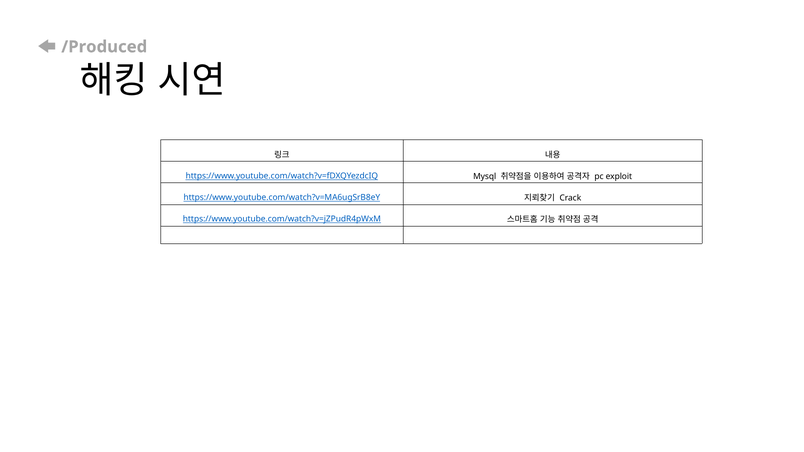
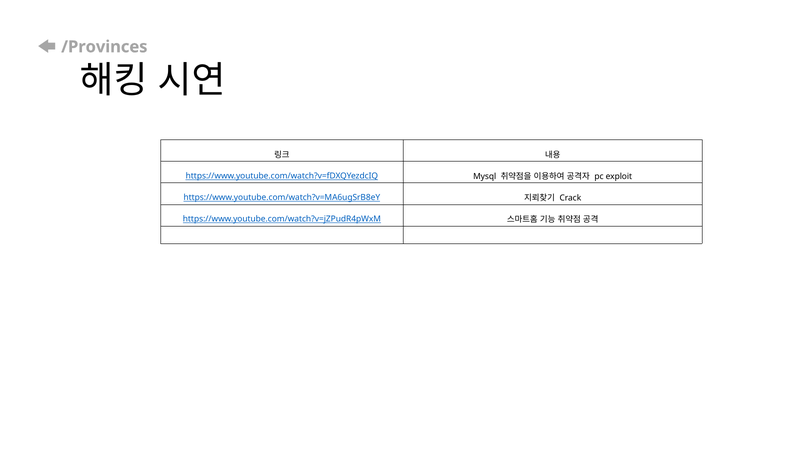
/Produced: /Produced -> /Provinces
